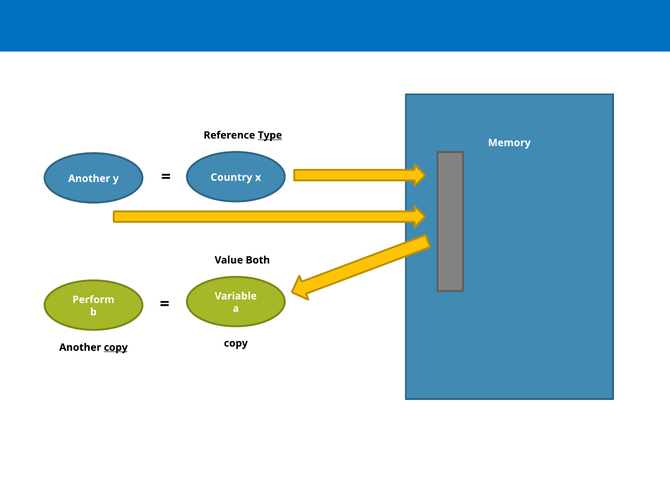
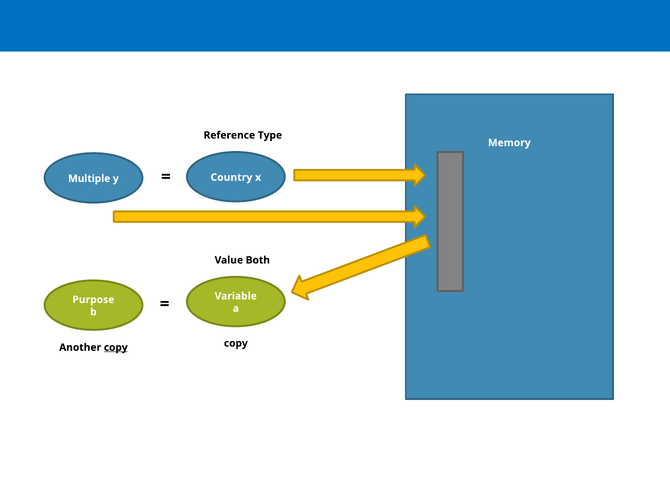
Type underline: present -> none
Another at (89, 178): Another -> Multiple
Perform: Perform -> Purpose
